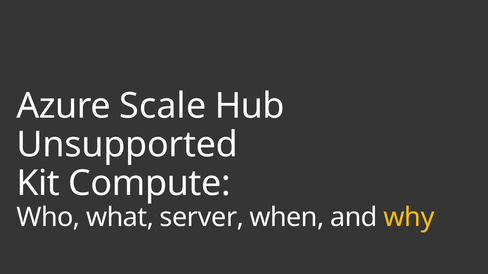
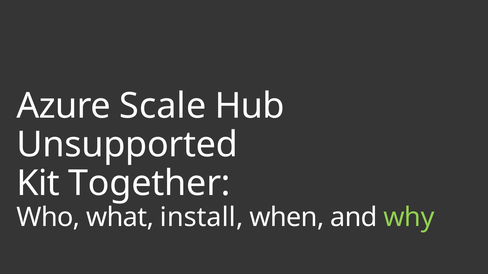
Compute: Compute -> Together
server: server -> install
why colour: yellow -> light green
